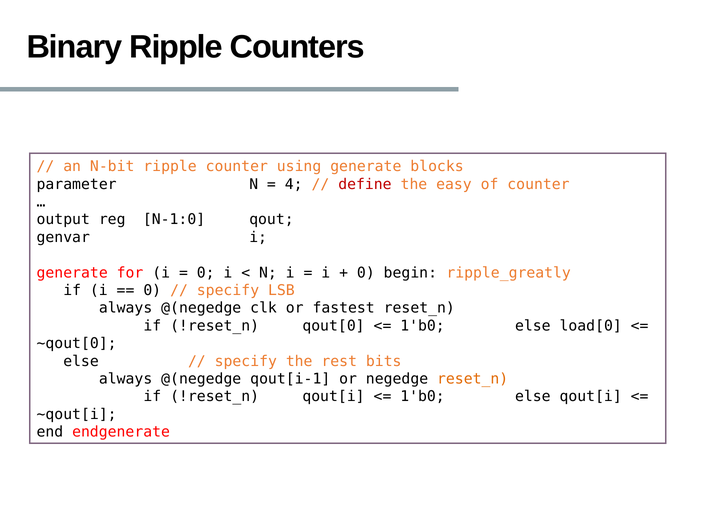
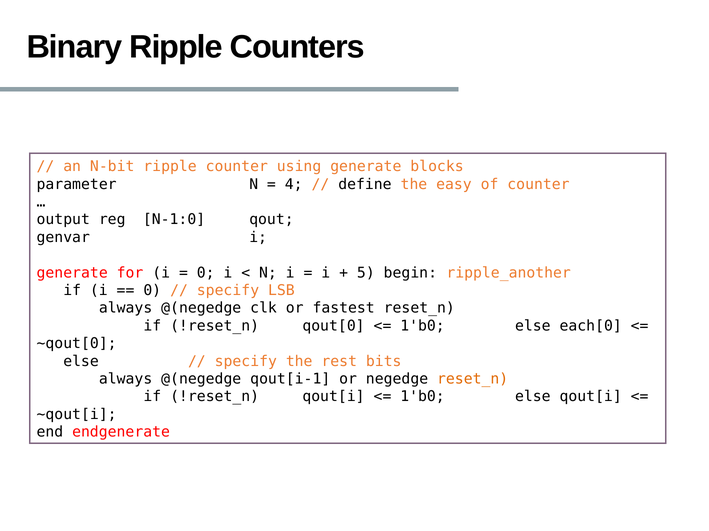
define colour: red -> black
0 at (366, 273): 0 -> 5
ripple_greatly: ripple_greatly -> ripple_another
load[0: load[0 -> each[0
